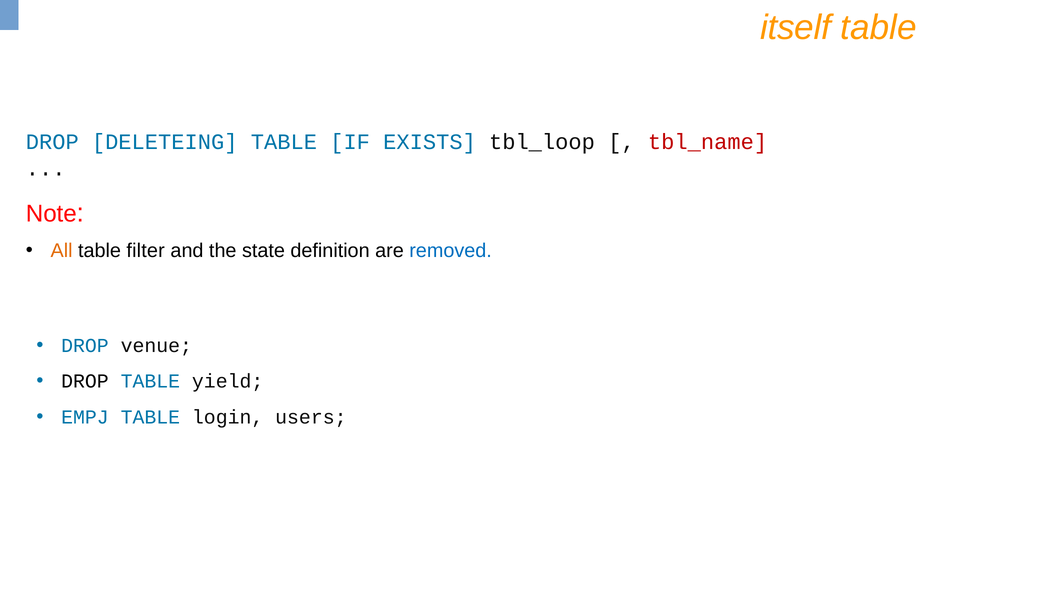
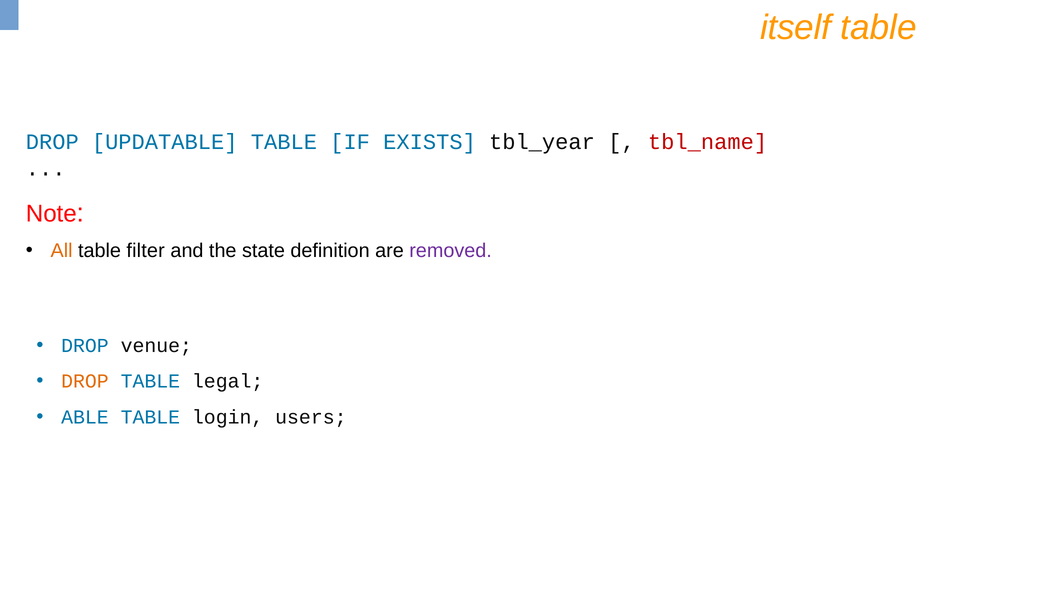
DELETEING: DELETEING -> UPDATABLE
tbl_loop: tbl_loop -> tbl_year
removed colour: blue -> purple
DROP at (85, 381) colour: black -> orange
yield: yield -> legal
EMPJ: EMPJ -> ABLE
